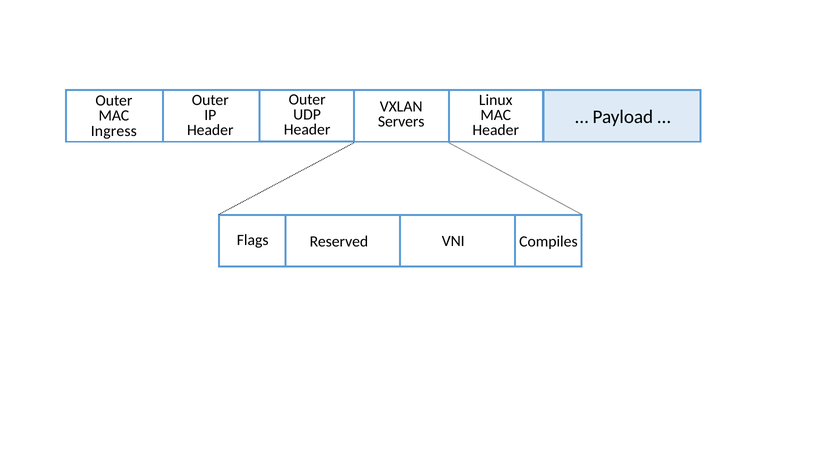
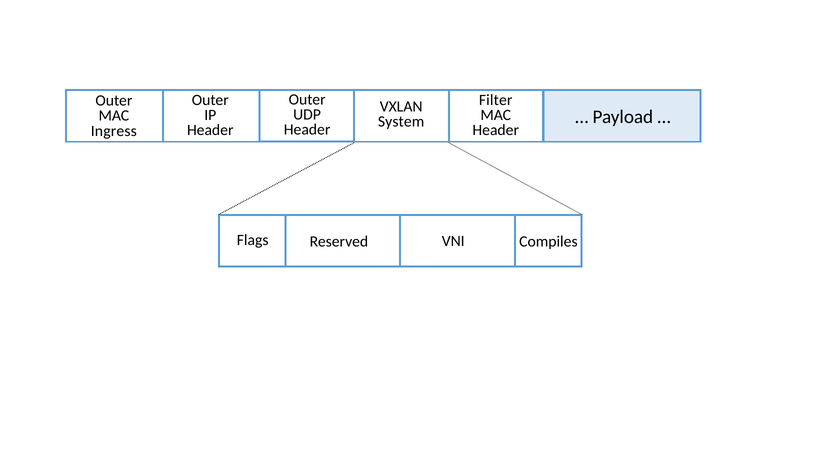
Linux: Linux -> Filter
Servers: Servers -> System
